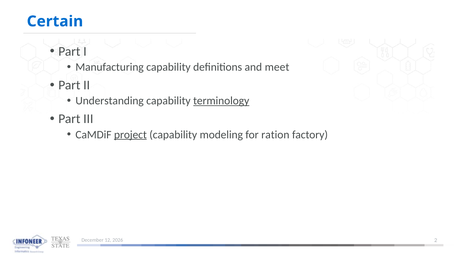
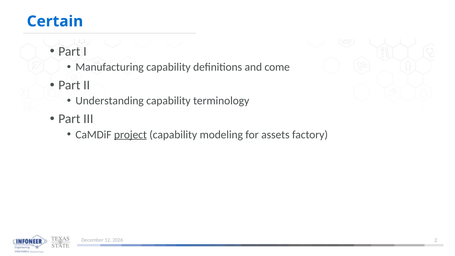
meet: meet -> come
terminology underline: present -> none
ration: ration -> assets
